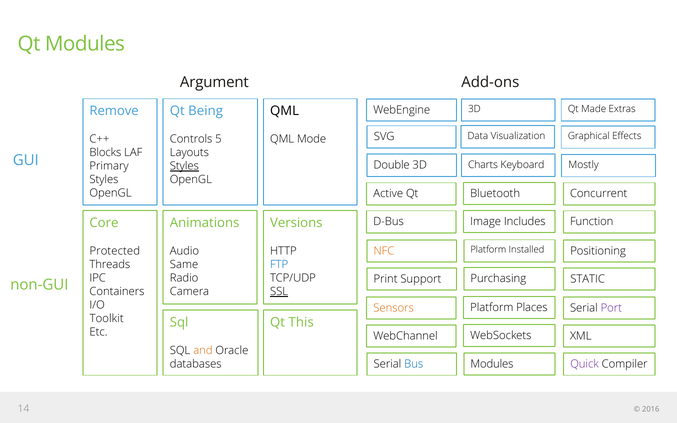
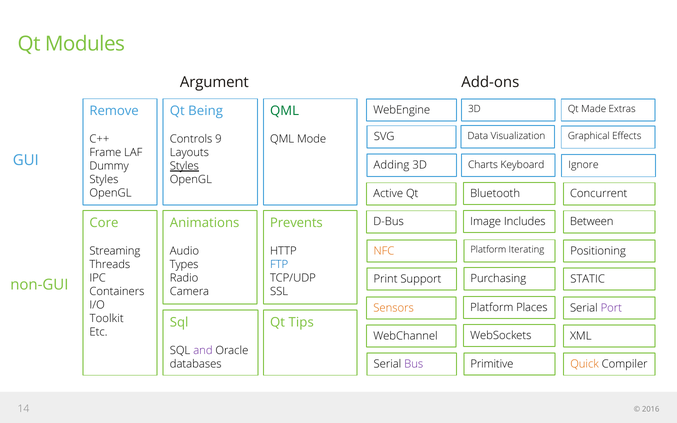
QML at (285, 111) colour: black -> green
5: 5 -> 9
Blocks: Blocks -> Frame
Double: Double -> Adding
Mostly: Mostly -> Ignore
Primary: Primary -> Dummy
Function: Function -> Between
Versions: Versions -> Prevents
Installed: Installed -> Iterating
Protected: Protected -> Streaming
Same: Same -> Types
SSL underline: present -> none
This: This -> Tips
and colour: orange -> purple
Modules at (492, 364): Modules -> Primitive
Bus colour: blue -> purple
Quick colour: purple -> orange
